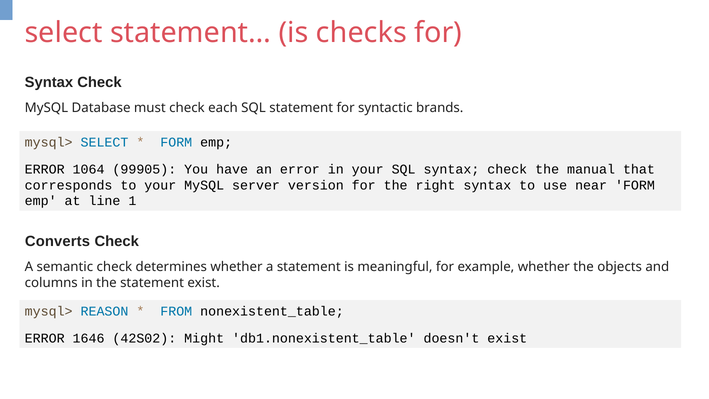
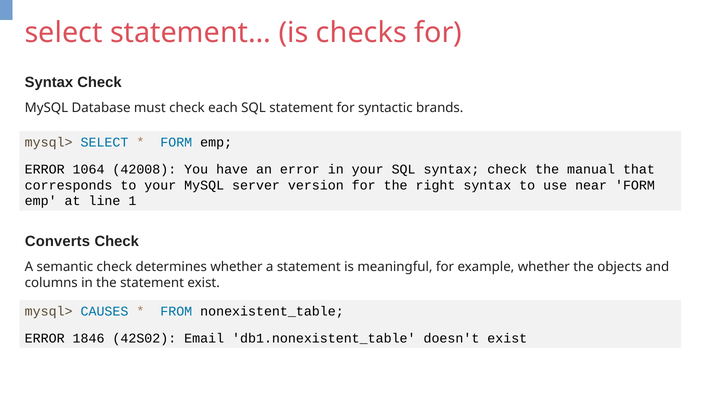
99905: 99905 -> 42008
REASON: REASON -> CAUSES
1646: 1646 -> 1846
Might: Might -> Email
